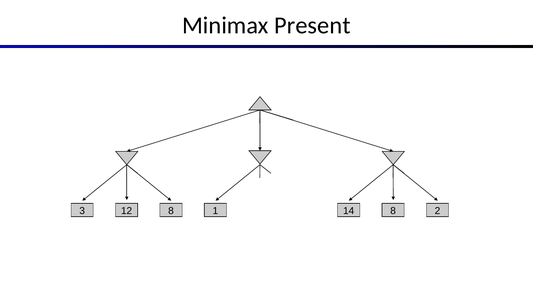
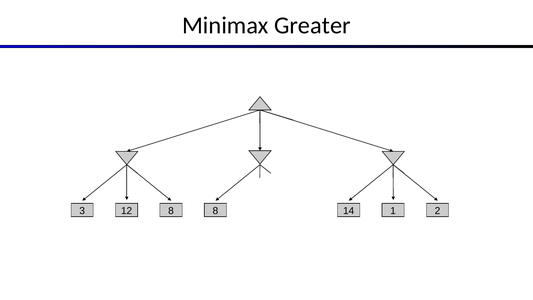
Present: Present -> Greater
3 1: 1 -> 8
8 8: 8 -> 1
